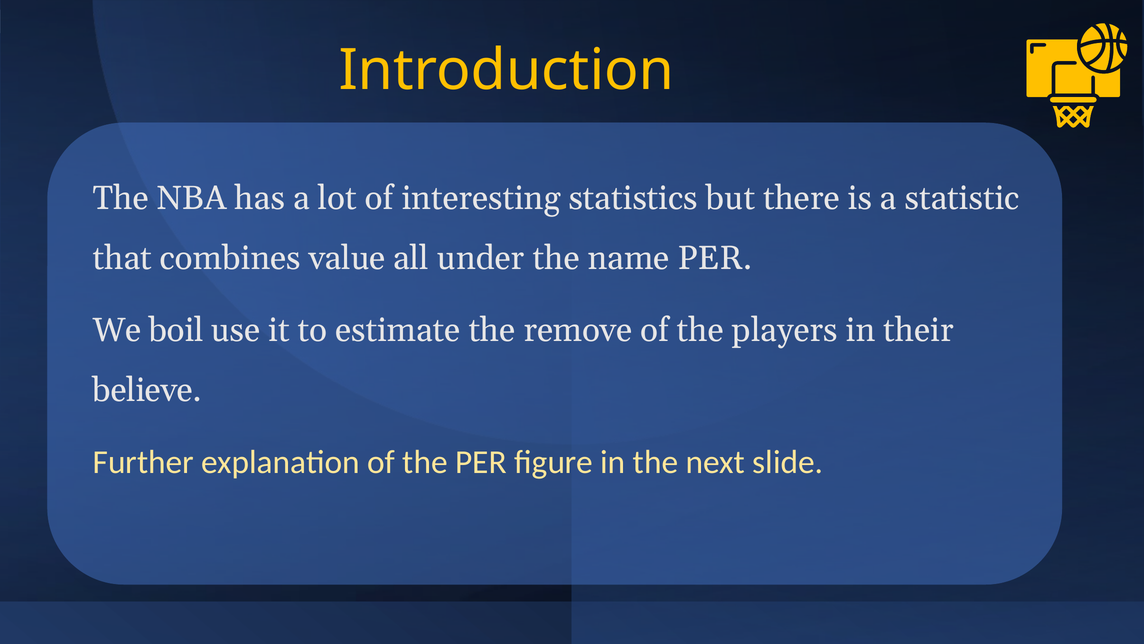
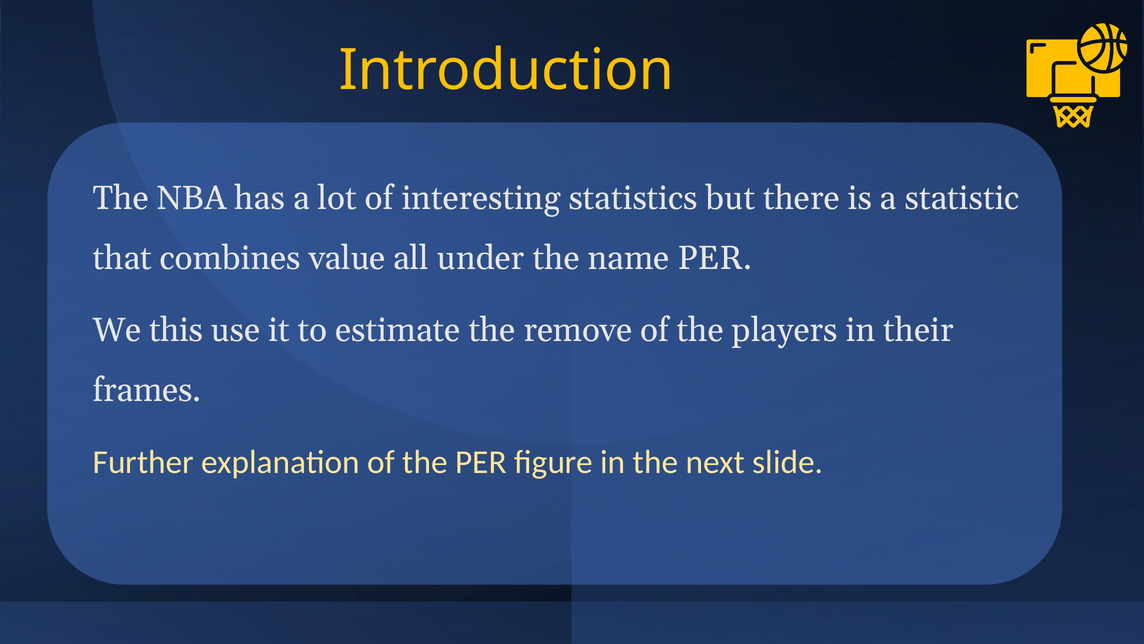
boil: boil -> this
believe: believe -> frames
